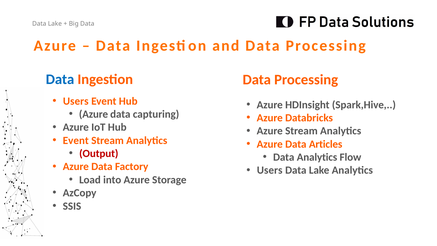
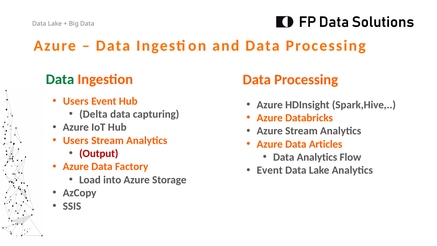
Data at (60, 79) colour: blue -> green
Azure at (94, 114): Azure -> Delta
Event at (76, 140): Event -> Users
Users at (270, 170): Users -> Event
